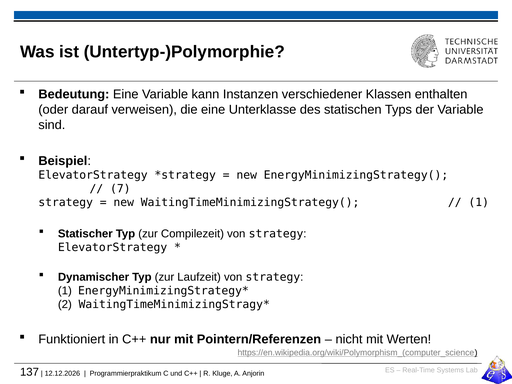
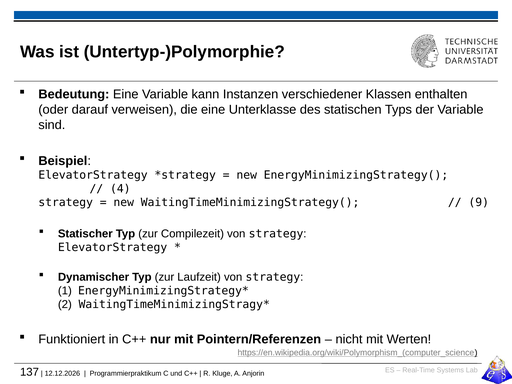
7: 7 -> 4
1 at (479, 202): 1 -> 9
